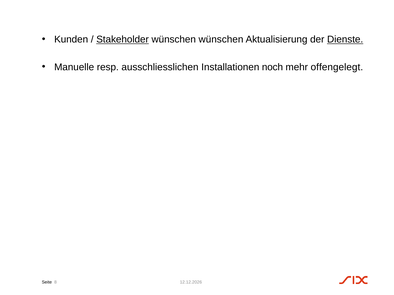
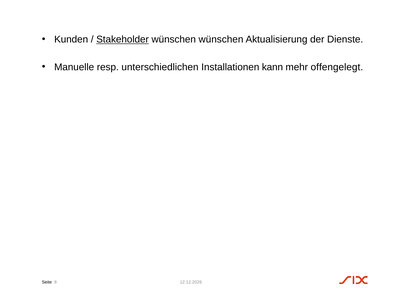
Dienste underline: present -> none
ausschliesslichen: ausschliesslichen -> unterschiedlichen
noch: noch -> kann
